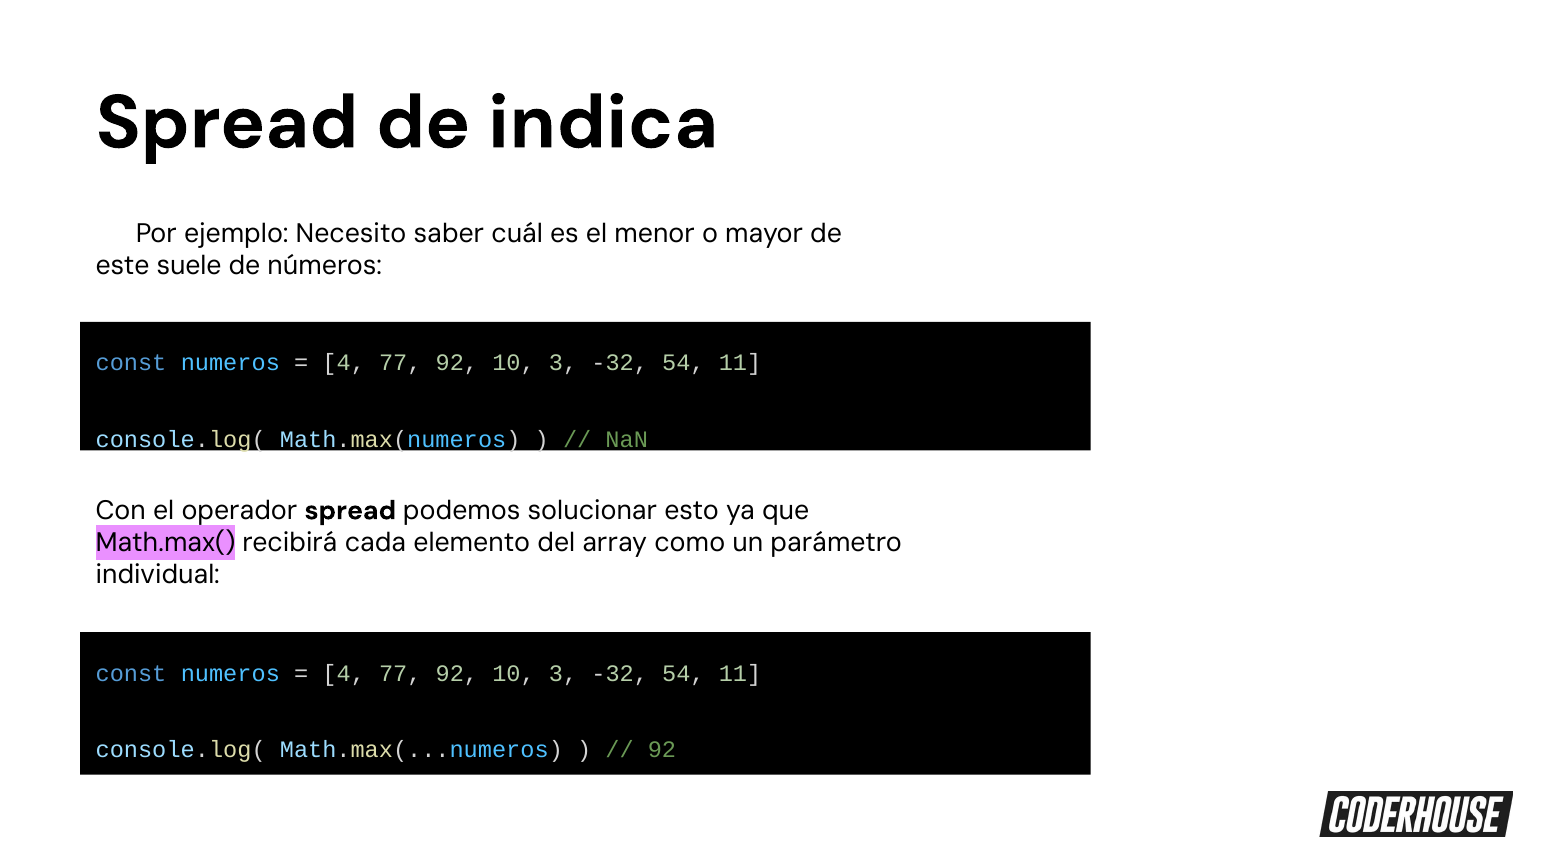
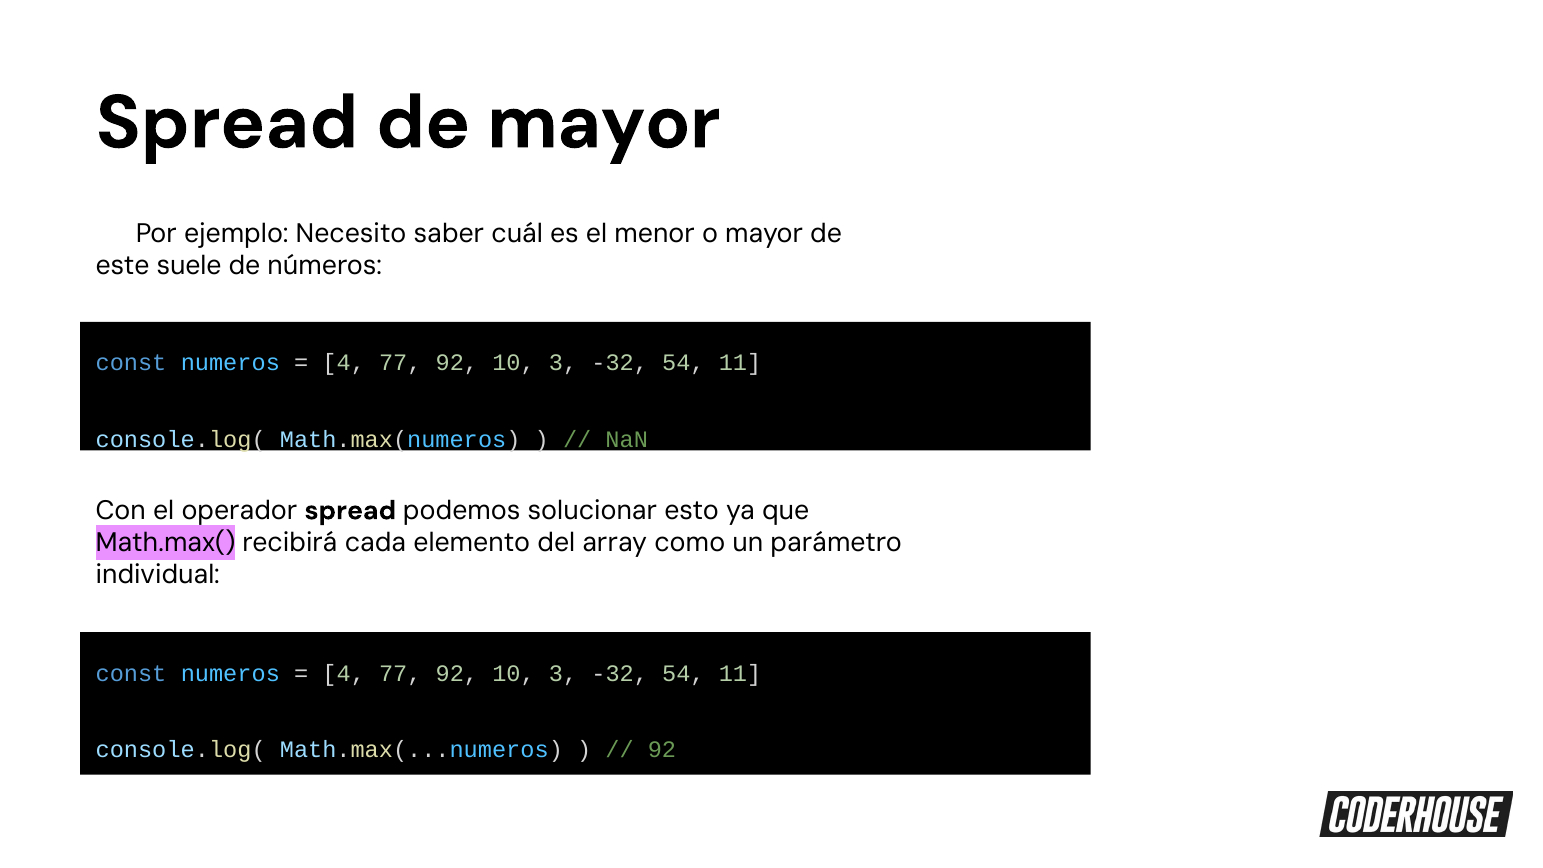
de indica: indica -> mayor
